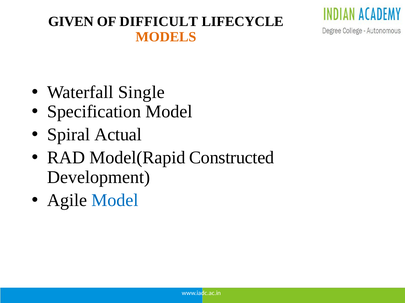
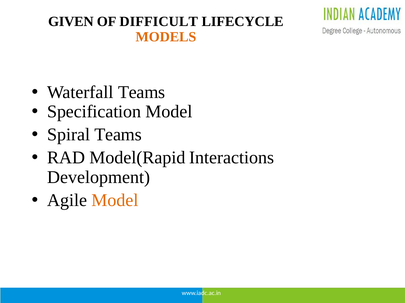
Waterfall Single: Single -> Teams
Spiral Actual: Actual -> Teams
Constructed: Constructed -> Interactions
Model at (115, 201) colour: blue -> orange
